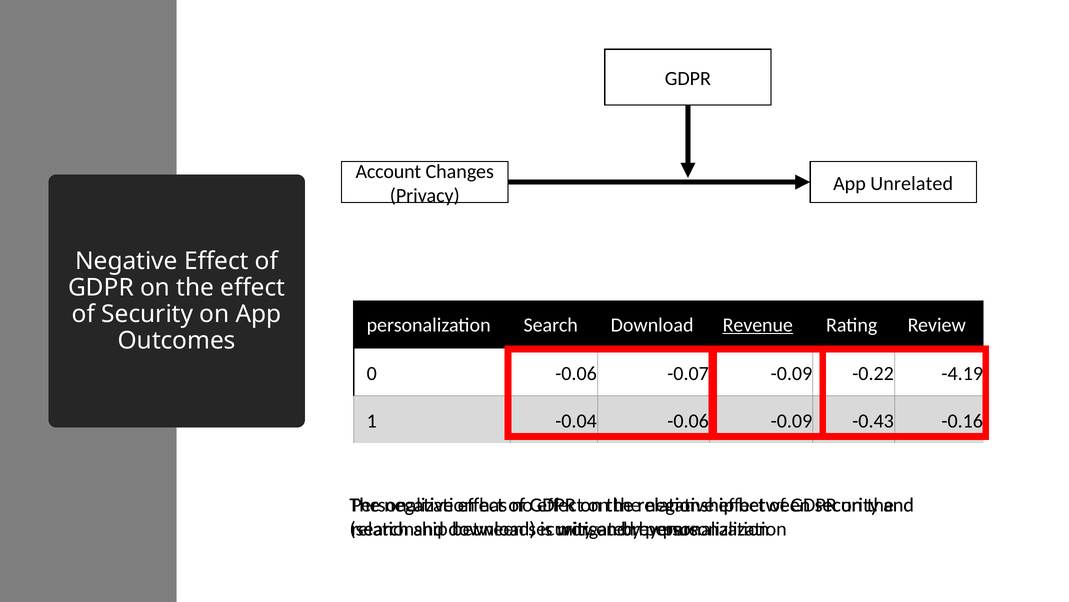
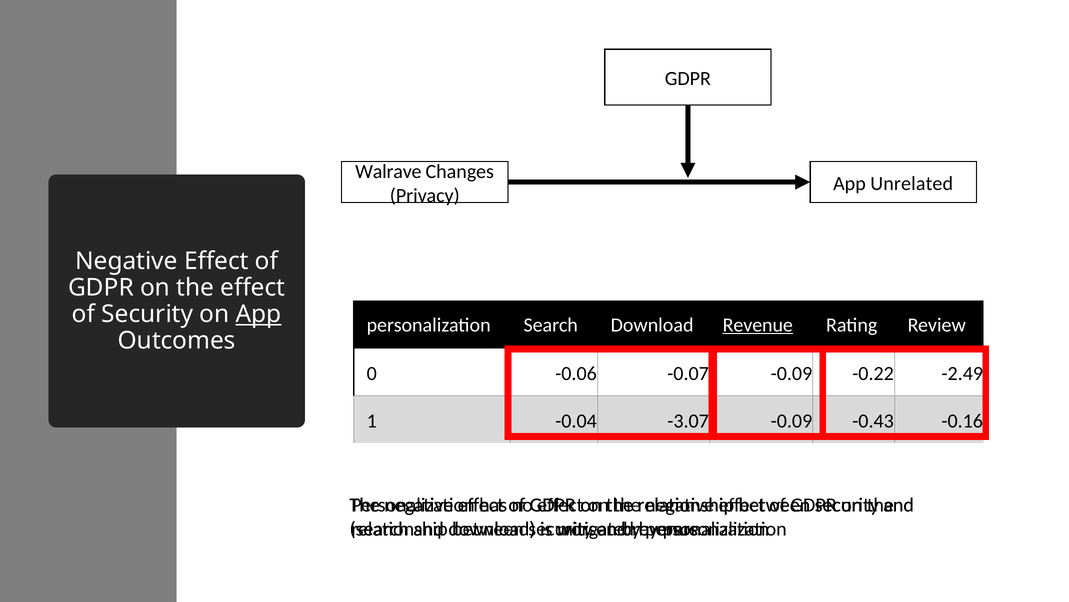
Account: Account -> Walrave
App at (259, 314) underline: none -> present
-4.19: -4.19 -> -2.49
-0.04 -0.06: -0.06 -> -3.07
